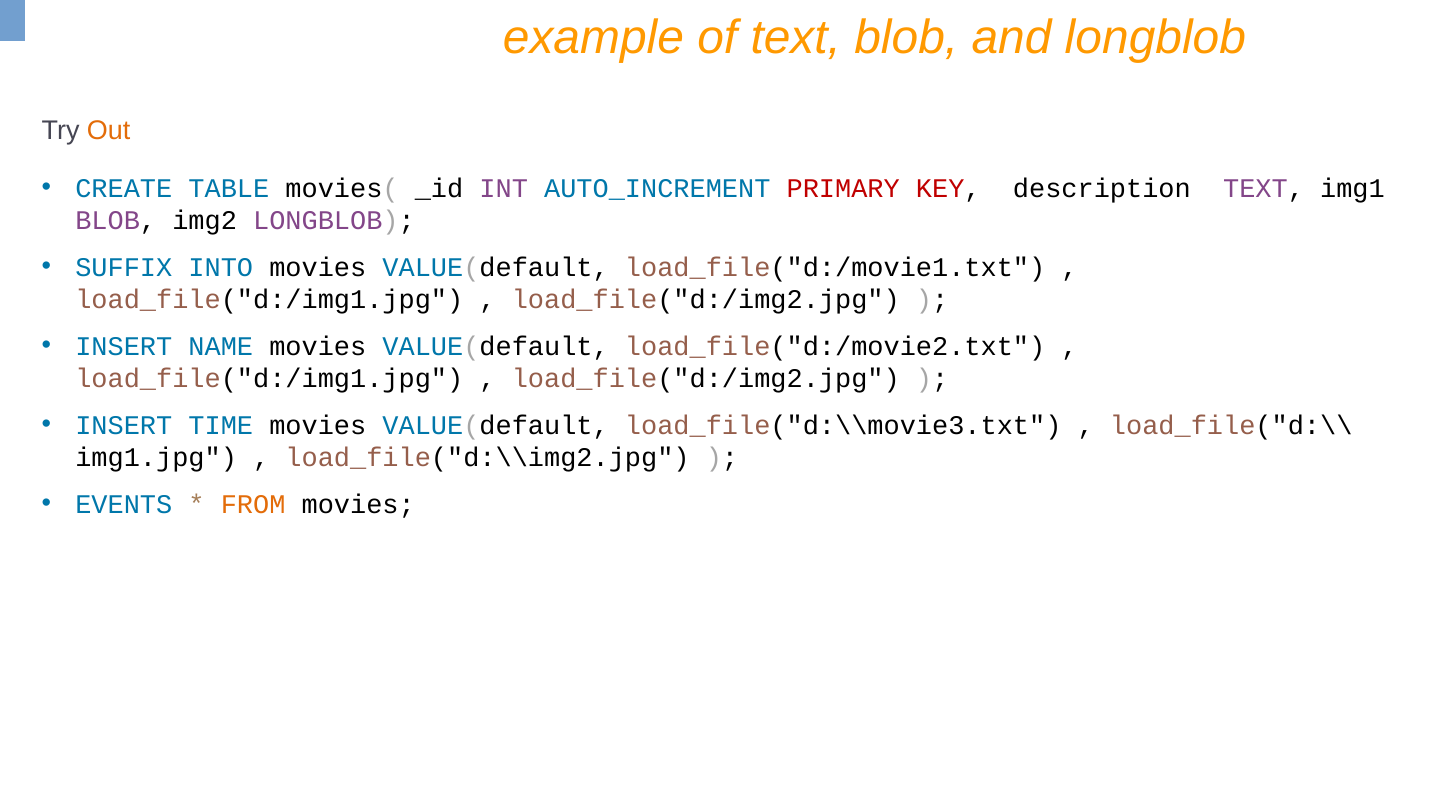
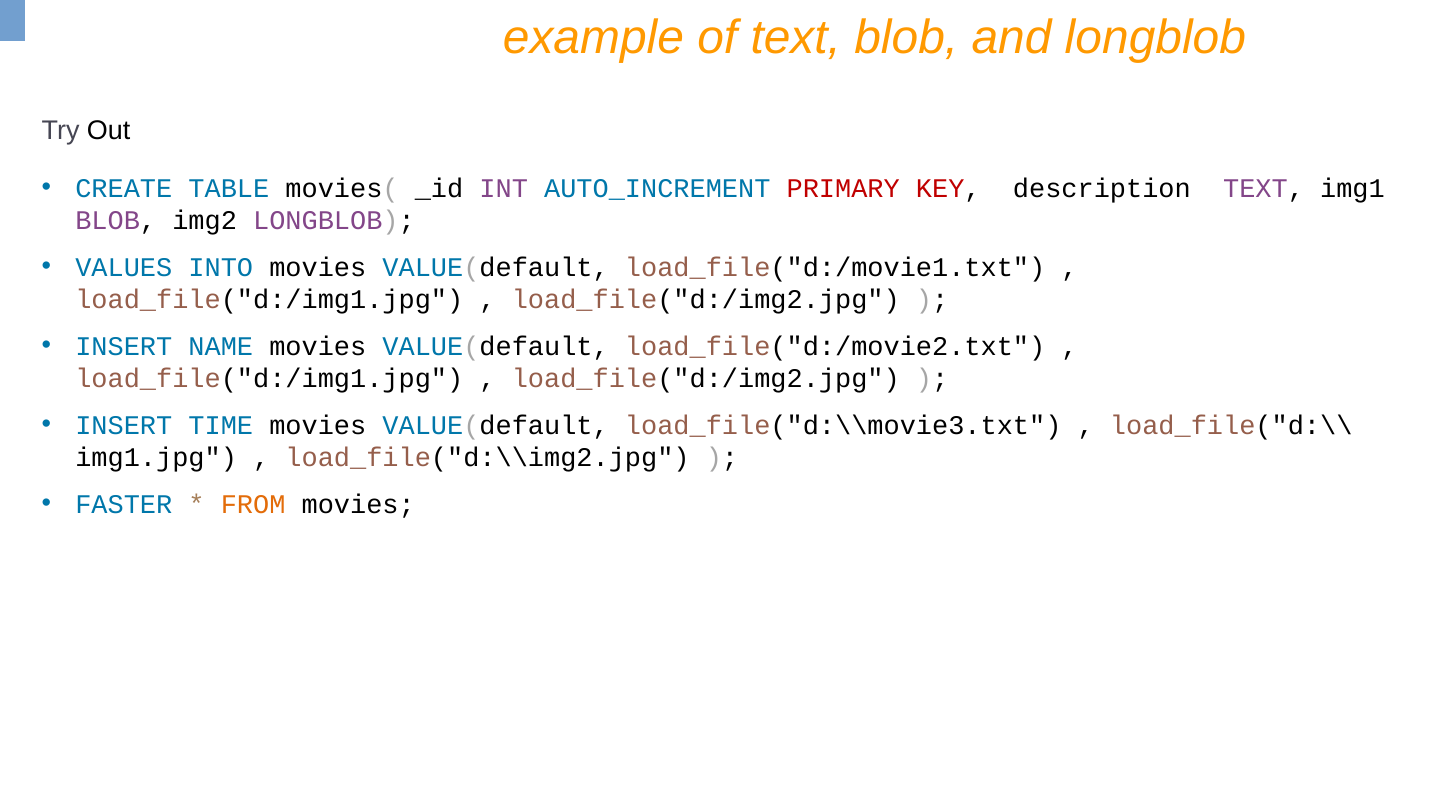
Out colour: orange -> black
SUFFIX: SUFFIX -> VALUES
EVENTS: EVENTS -> FASTER
